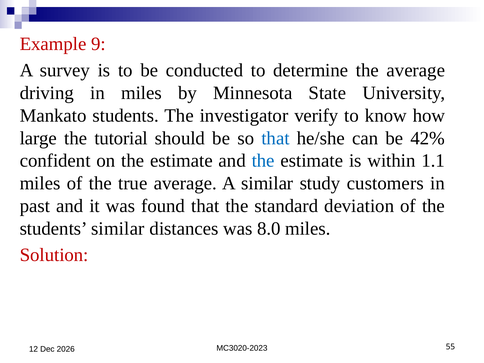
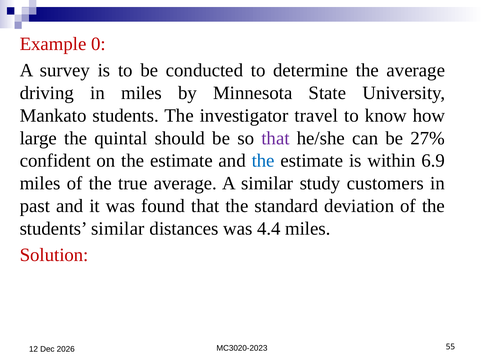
9: 9 -> 0
verify: verify -> travel
tutorial: tutorial -> quintal
that at (275, 138) colour: blue -> purple
42%: 42% -> 27%
1.1: 1.1 -> 6.9
8.0: 8.0 -> 4.4
